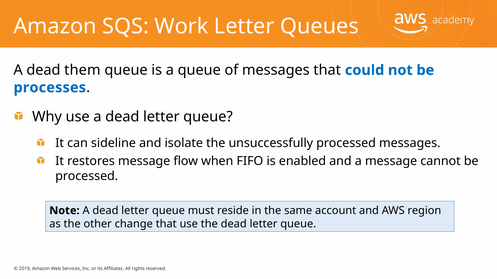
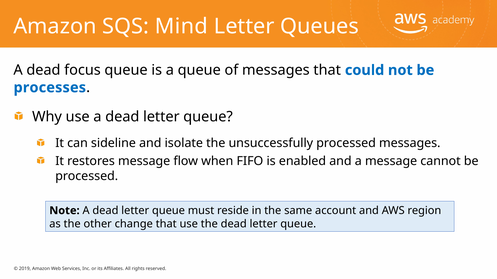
Work: Work -> Mind
them: them -> focus
